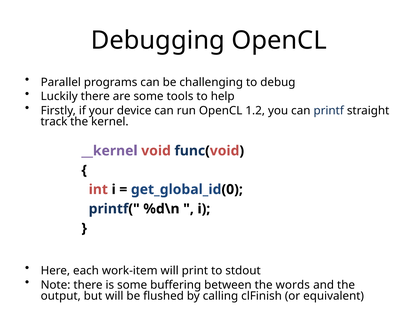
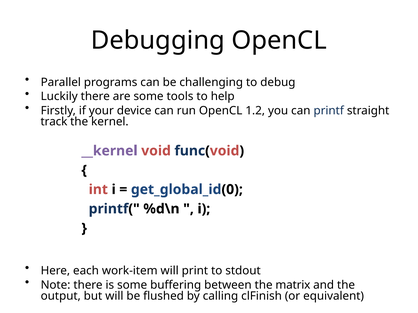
words: words -> matrix
